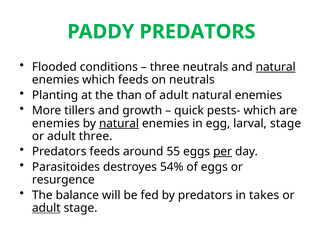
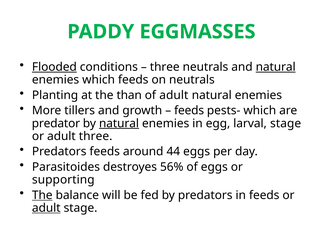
PADDY PREDATORS: PREDATORS -> EGGMASSES
Flooded underline: none -> present
quick at (189, 111): quick -> feeds
enemies at (56, 123): enemies -> predator
55: 55 -> 44
per underline: present -> none
54%: 54% -> 56%
resurgence: resurgence -> supporting
The at (42, 195) underline: none -> present
in takes: takes -> feeds
